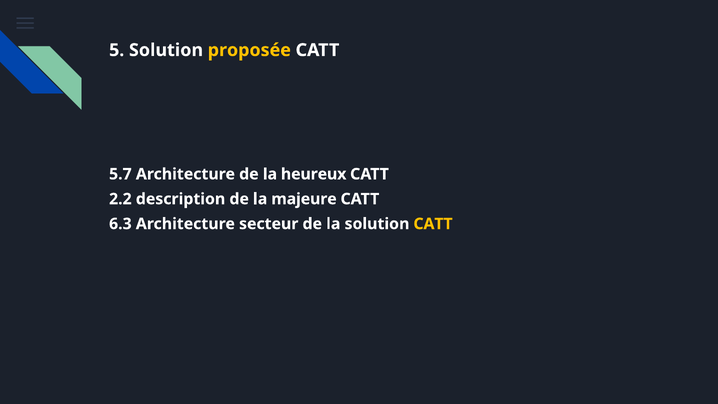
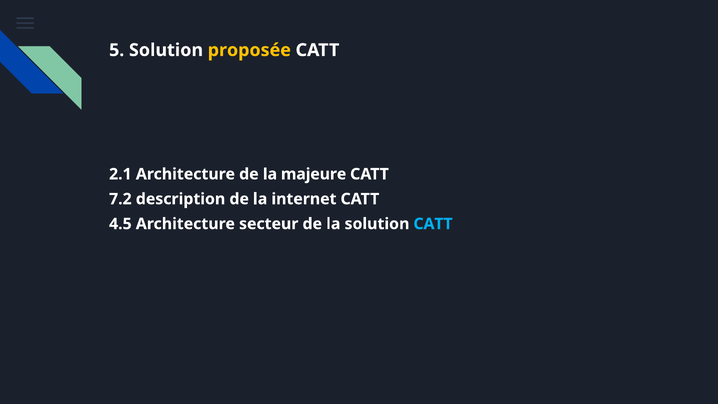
5.7: 5.7 -> 2.1
heureux: heureux -> majeure
2.2: 2.2 -> 7.2
majeure: majeure -> internet
6.3: 6.3 -> 4.5
CATT at (433, 224) colour: yellow -> light blue
